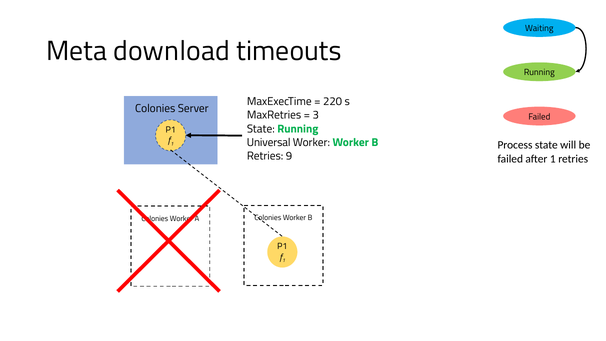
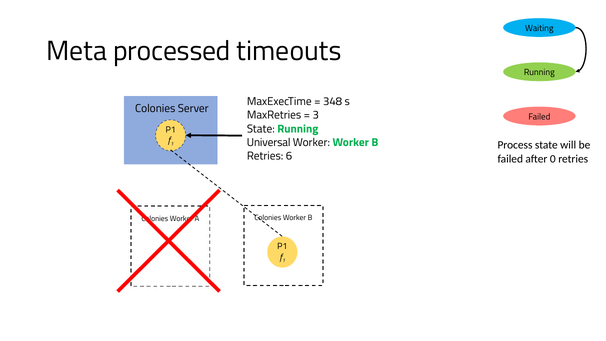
download: download -> processed
220: 220 -> 348
9: 9 -> 6
after 1: 1 -> 0
